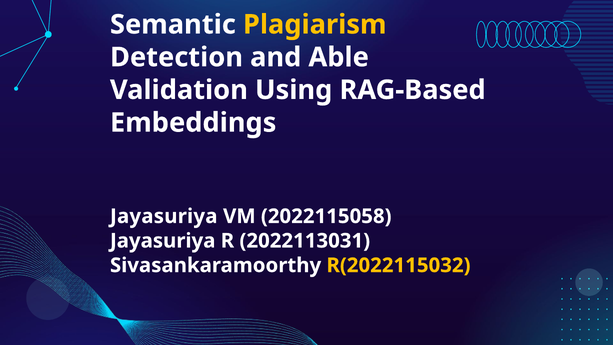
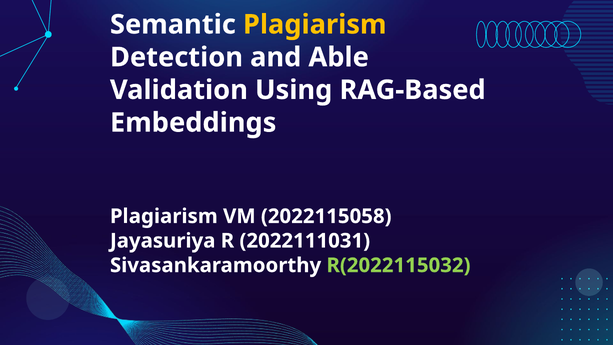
Jayasuriya at (164, 216): Jayasuriya -> Plagiarism
2022113031: 2022113031 -> 2022111031
R(2022115032 colour: yellow -> light green
